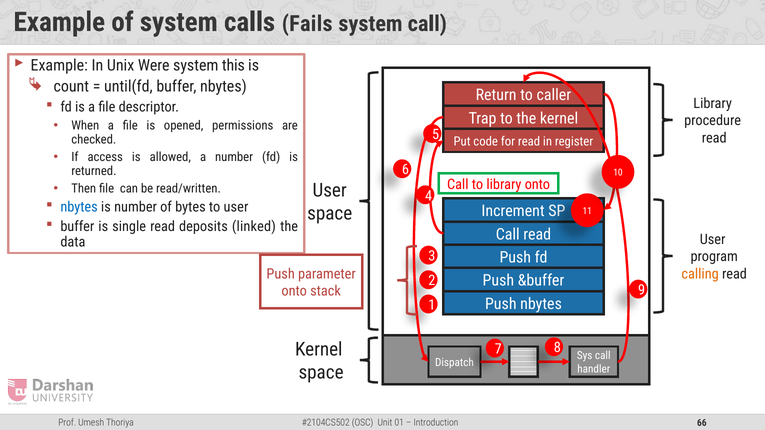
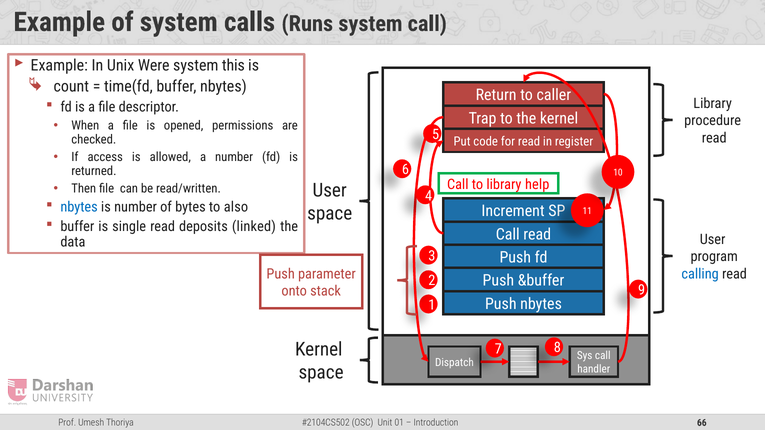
Fails: Fails -> Runs
until(fd: until(fd -> time(fd
library onto: onto -> help
to user: user -> also
calling colour: orange -> blue
